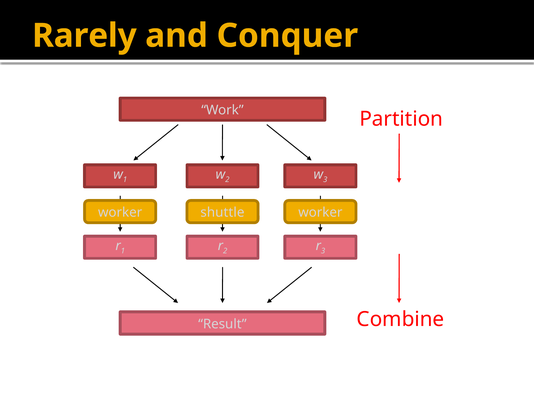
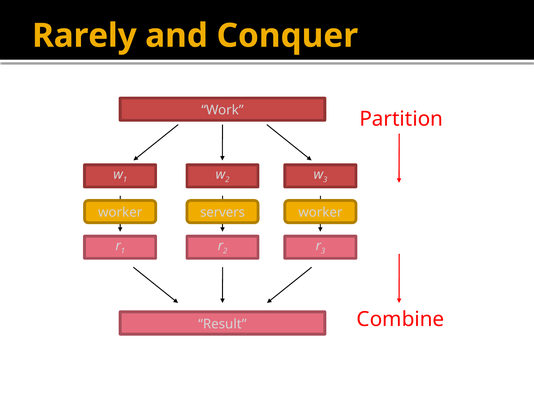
shuttle: shuttle -> servers
